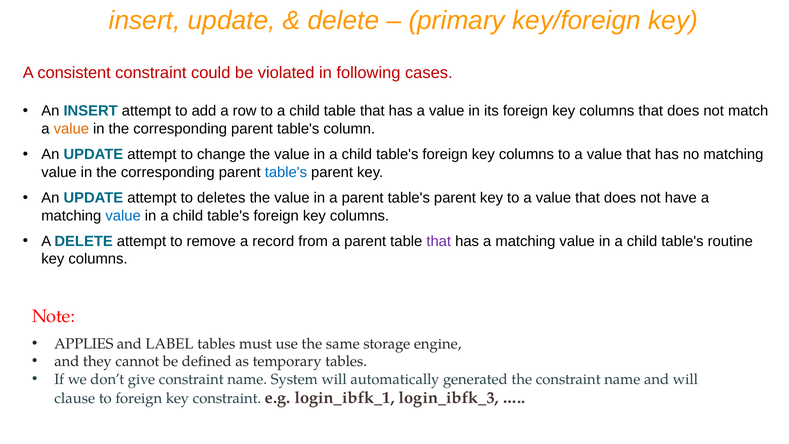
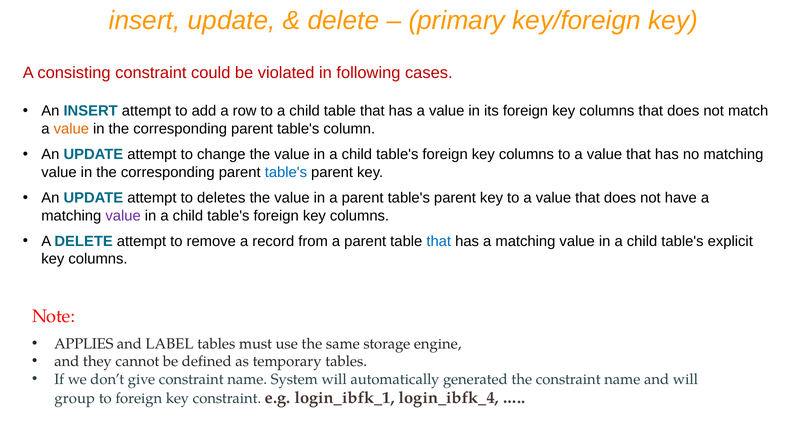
consistent: consistent -> consisting
value at (123, 216) colour: blue -> purple
that at (439, 241) colour: purple -> blue
routine: routine -> explicit
clause: clause -> group
login_ibfk_3: login_ibfk_3 -> login_ibfk_4
